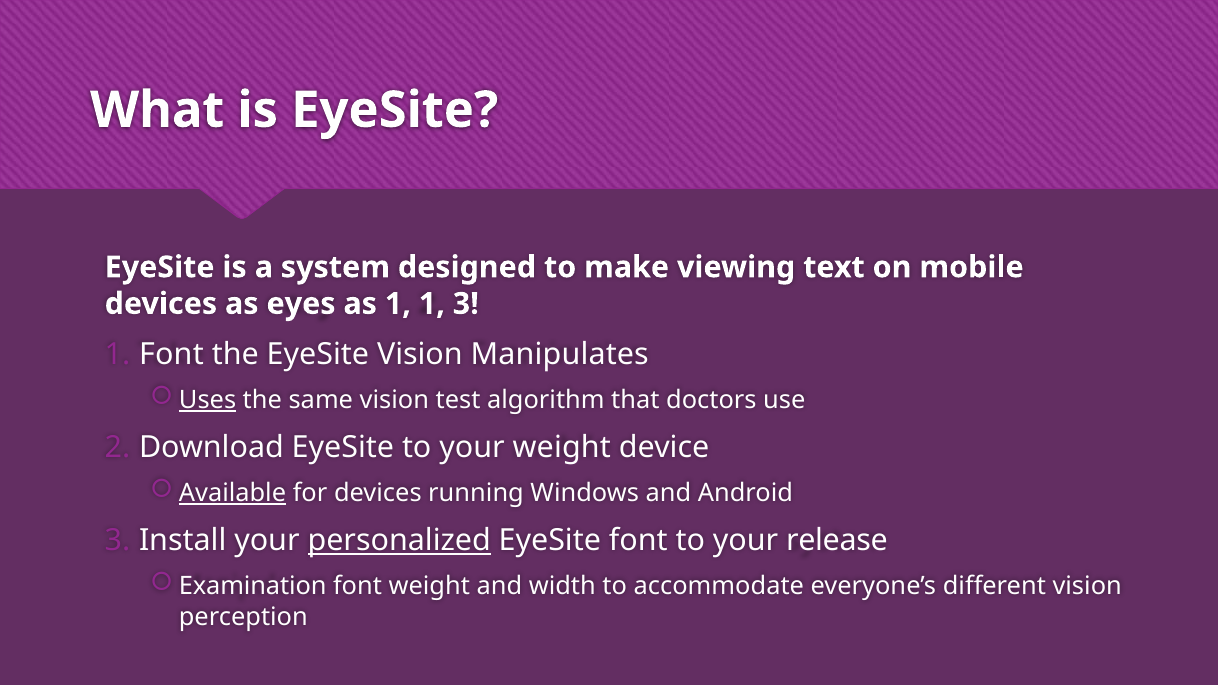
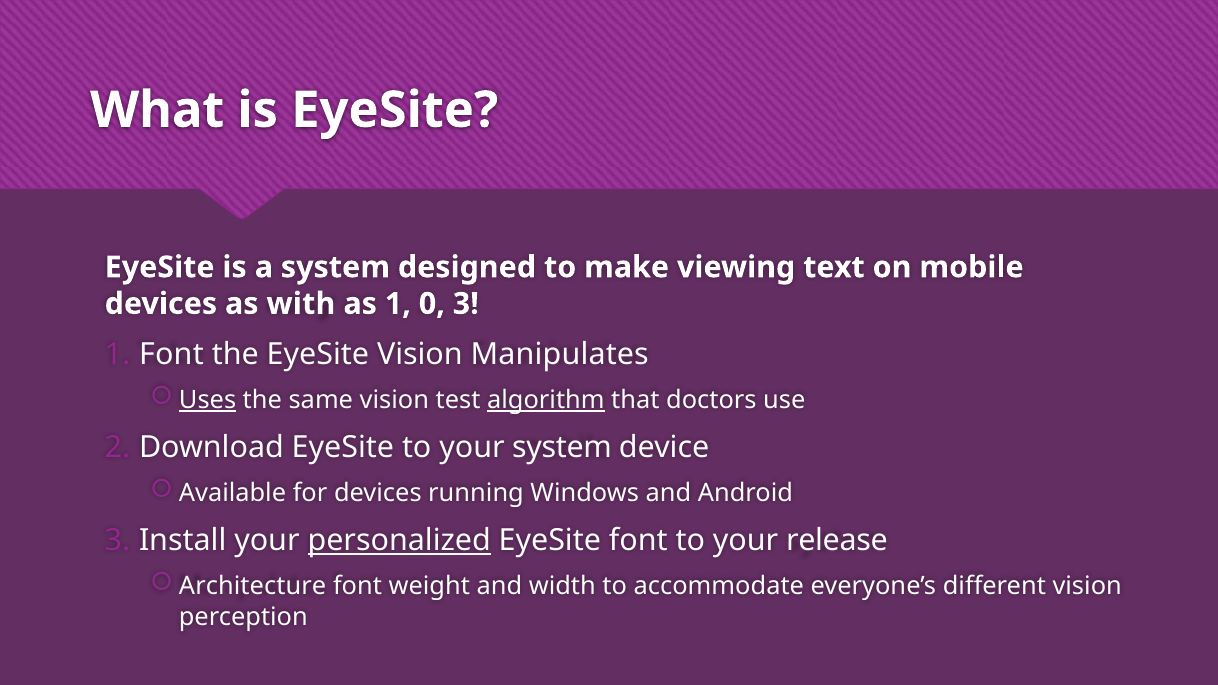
eyes: eyes -> with
1 1: 1 -> 0
algorithm underline: none -> present
your weight: weight -> system
Available underline: present -> none
Examination: Examination -> Architecture
